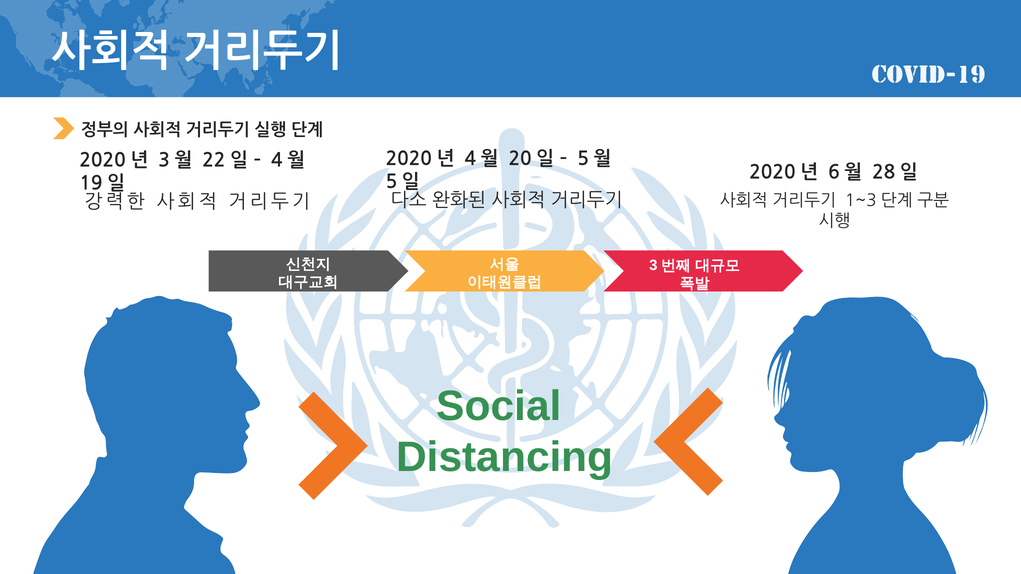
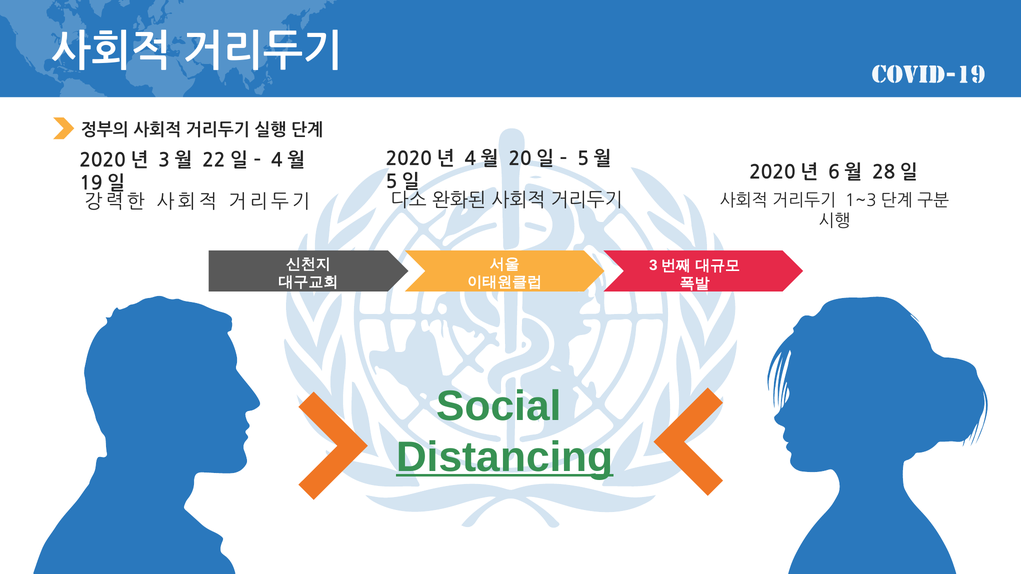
Distancing underline: none -> present
